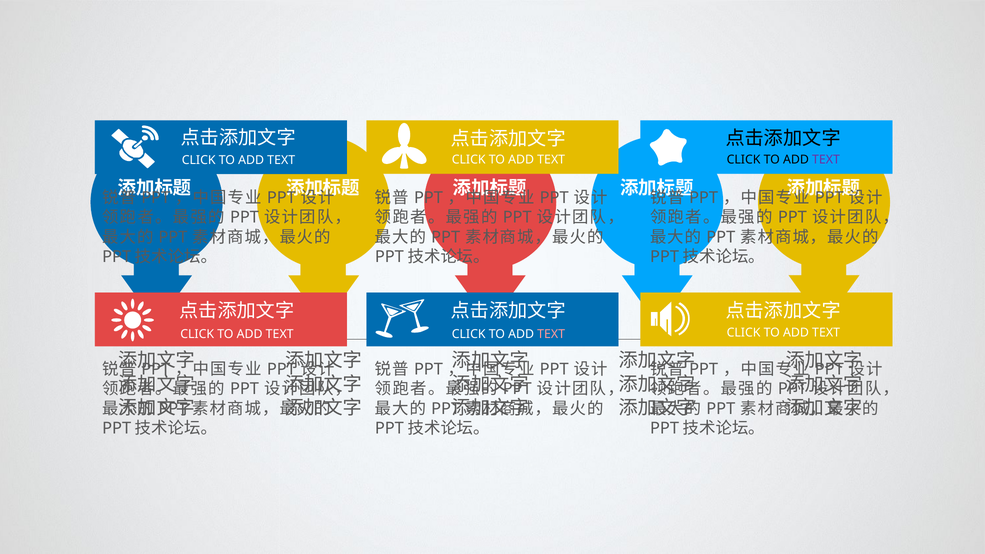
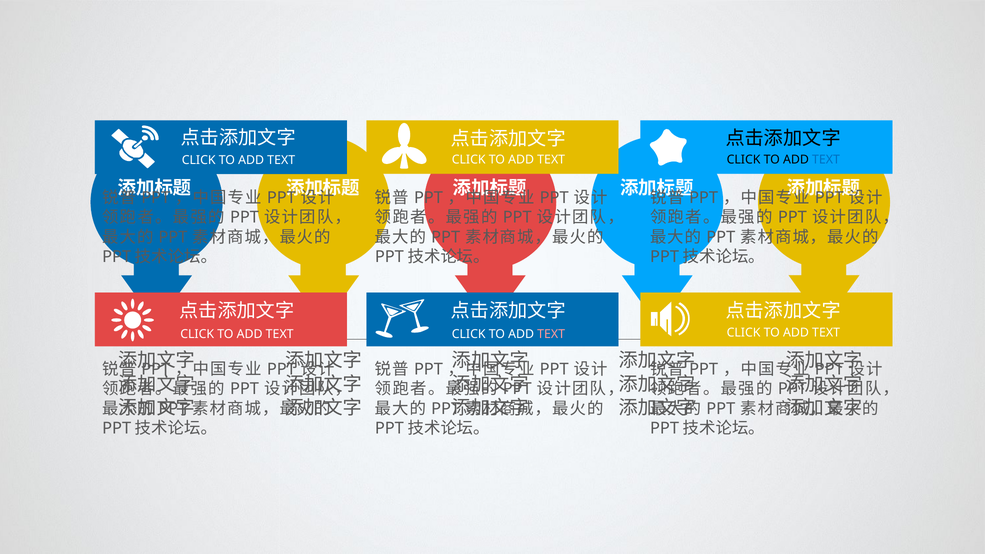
TEXT at (826, 159) colour: purple -> blue
